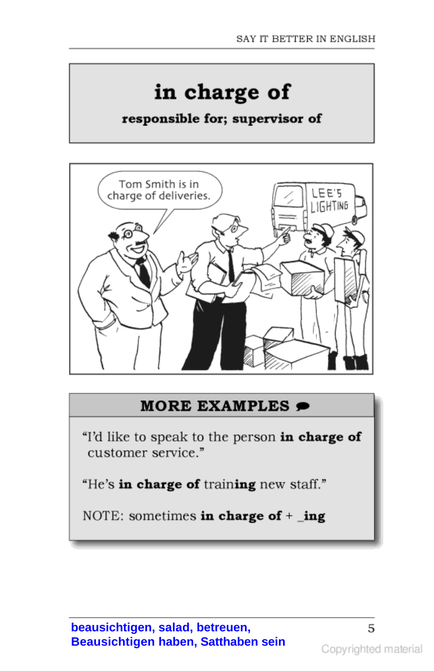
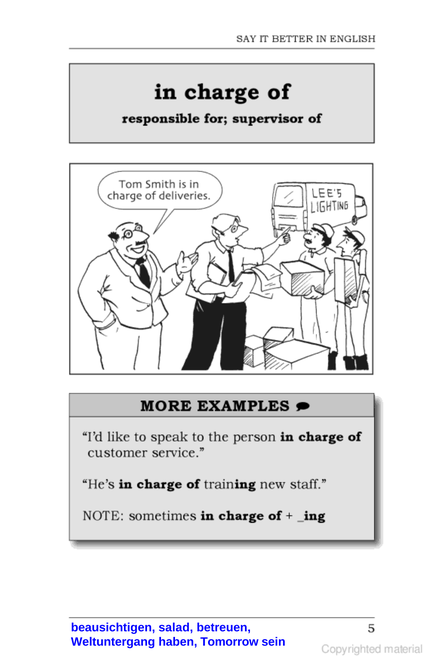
Beausichtigen at (113, 642): Beausichtigen -> Weltuntergang
Satthaben: Satthaben -> Tomorrow
